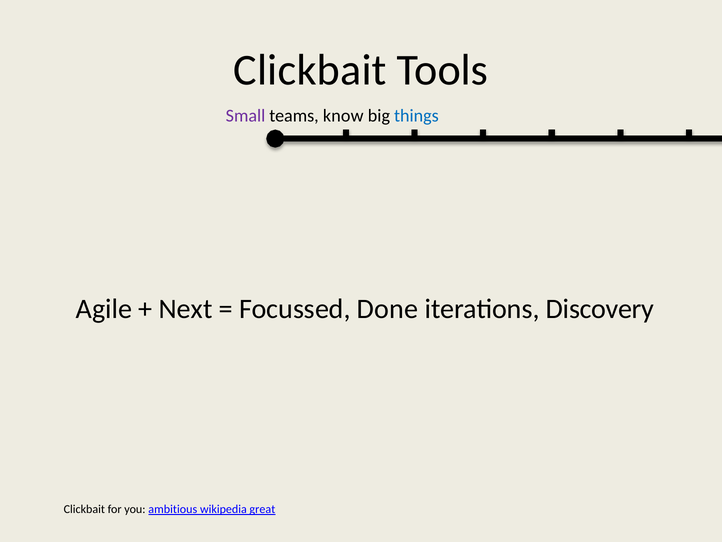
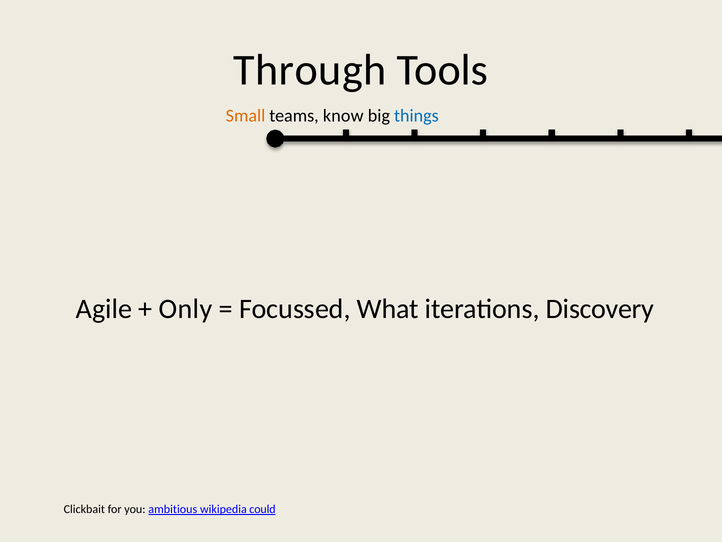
Clickbait at (310, 70): Clickbait -> Through
Small colour: purple -> orange
Next: Next -> Only
Done: Done -> What
great: great -> could
